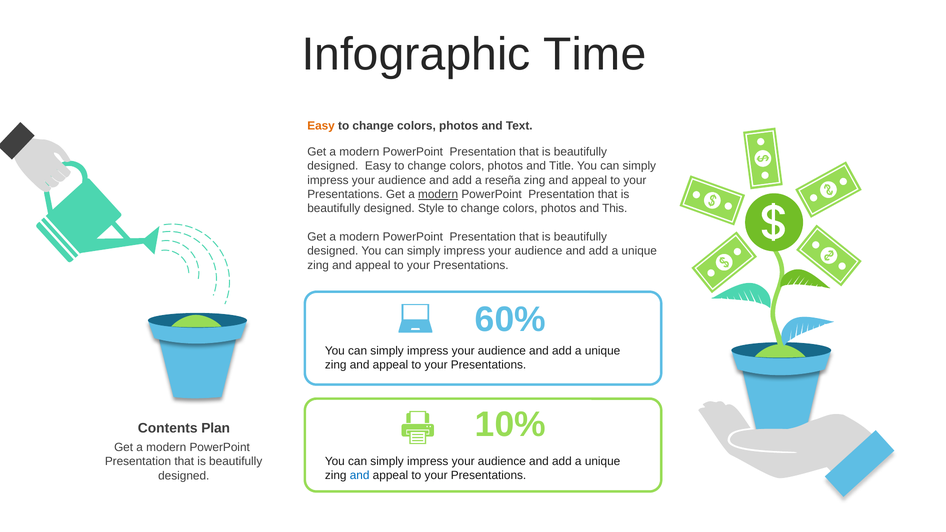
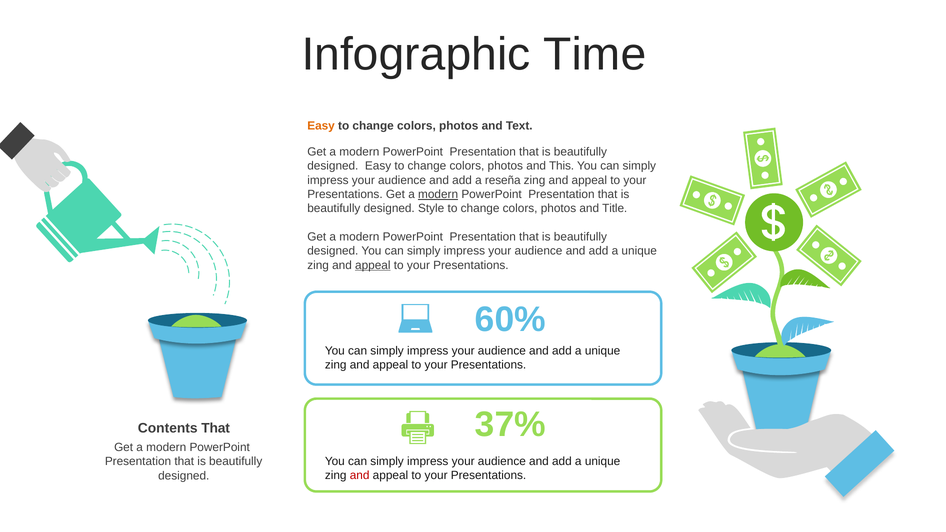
Title: Title -> This
This: This -> Title
appeal at (373, 265) underline: none -> present
10%: 10% -> 37%
Contents Plan: Plan -> That
and at (360, 476) colour: blue -> red
